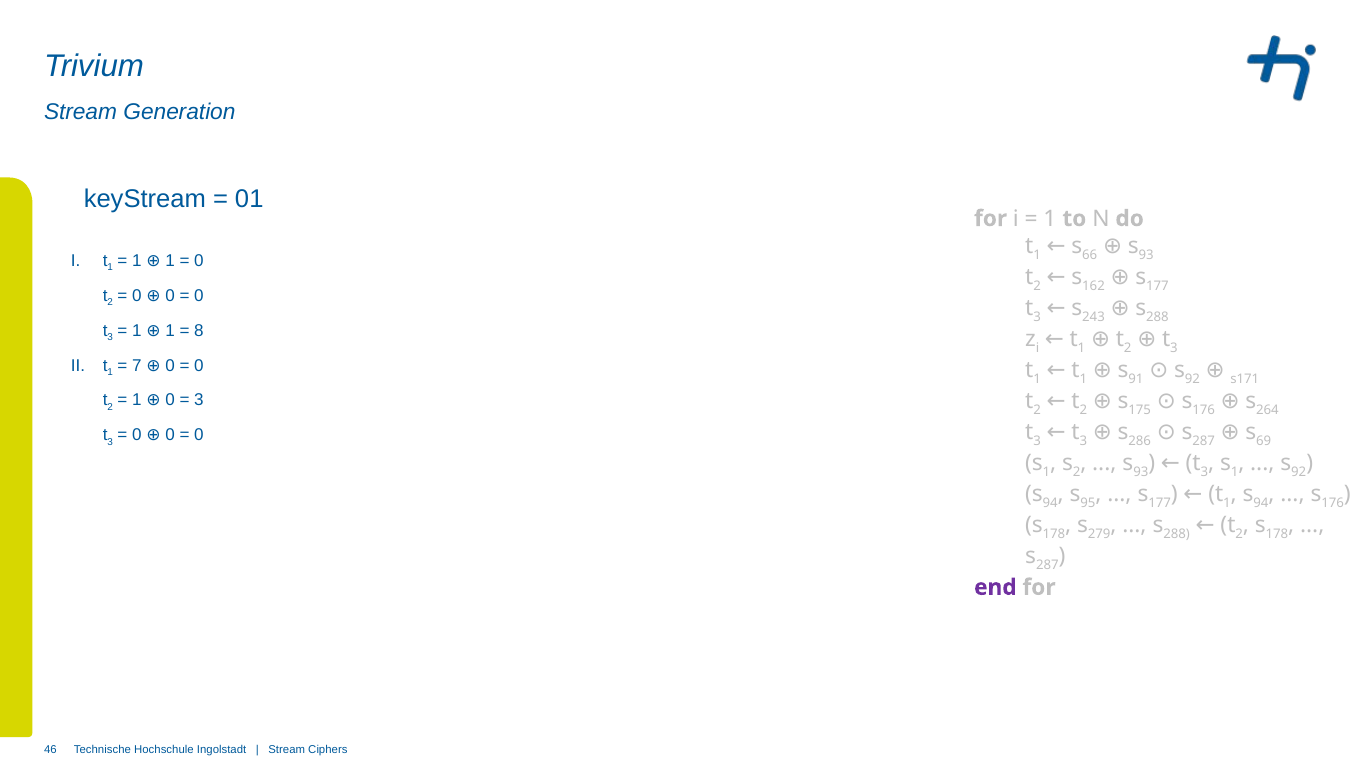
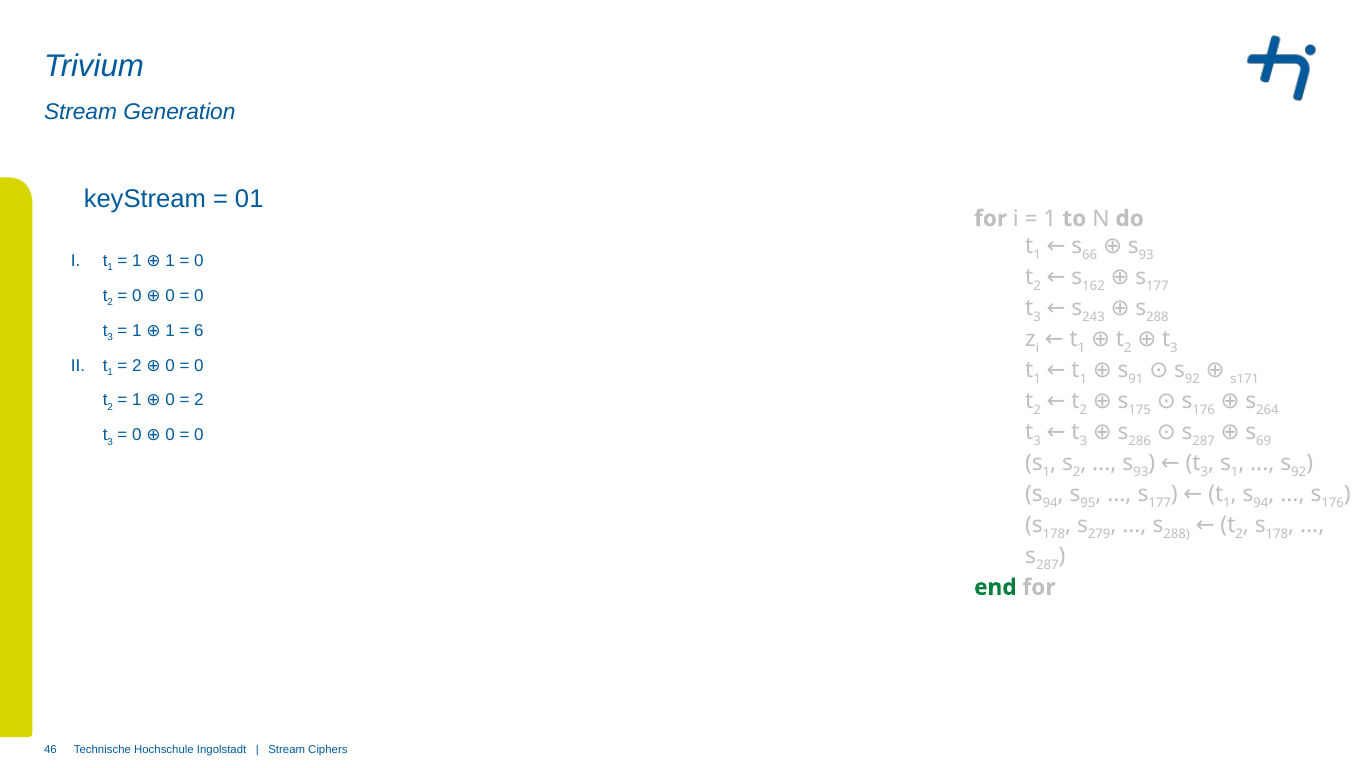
8: 8 -> 6
7 at (137, 365): 7 -> 2
3 at (199, 400): 3 -> 2
end colour: purple -> green
